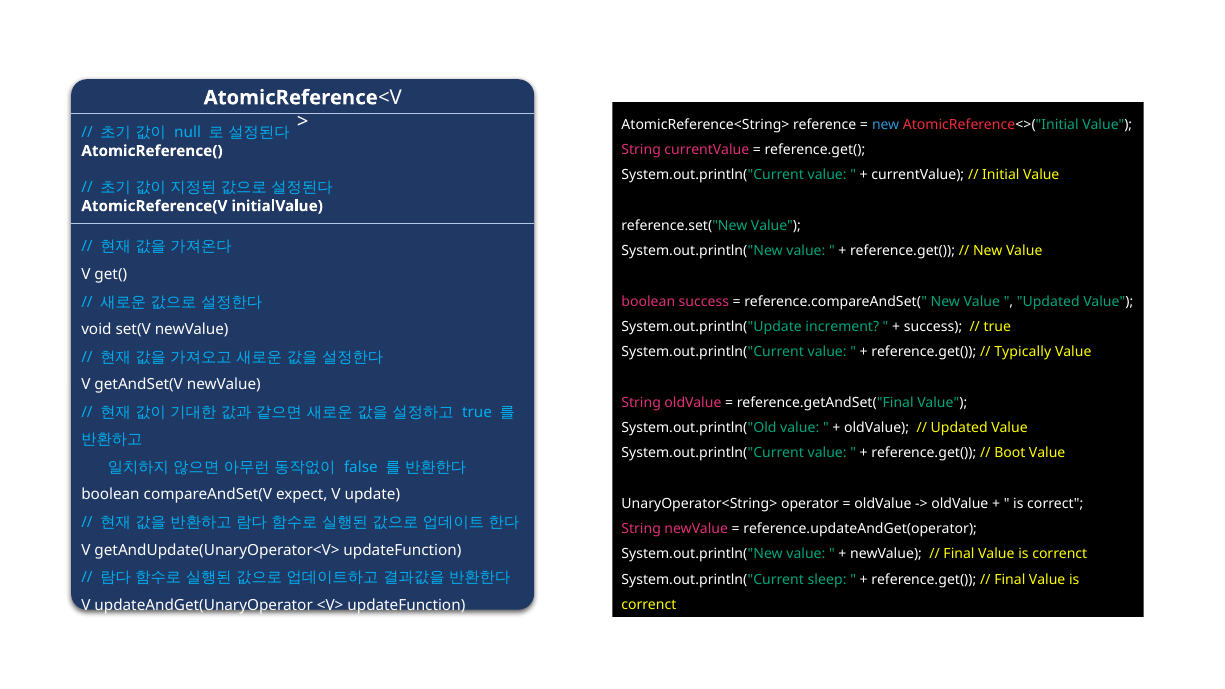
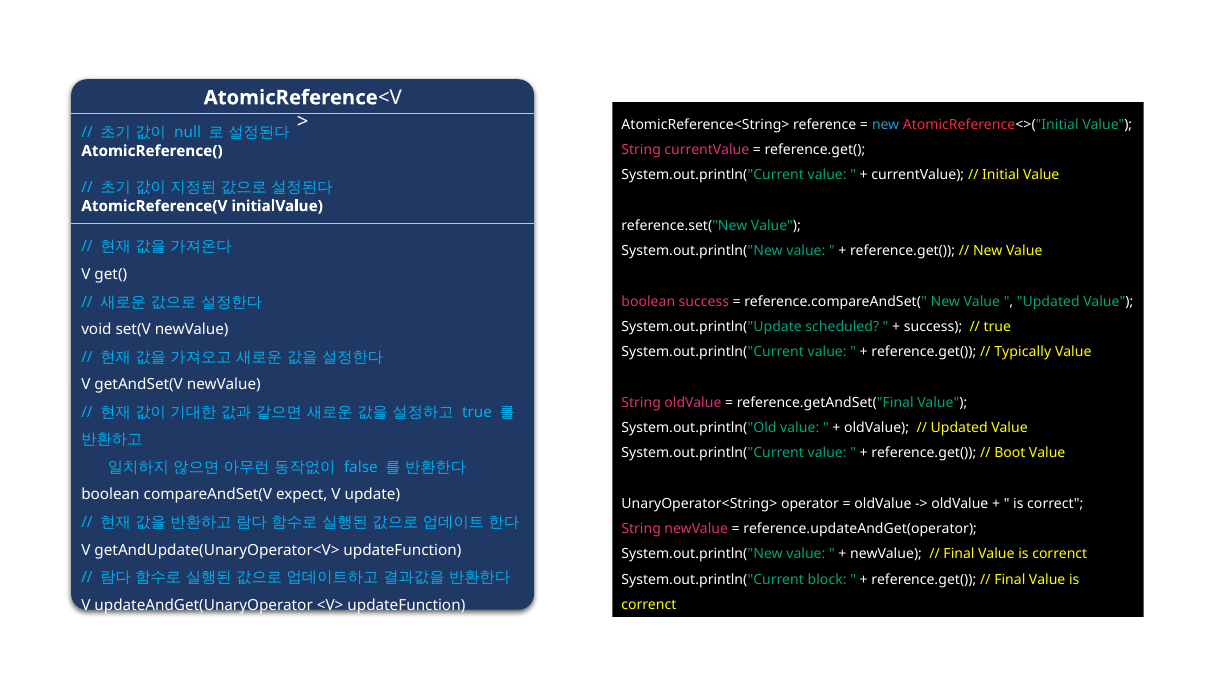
increment: increment -> scheduled
sleep: sleep -> block
